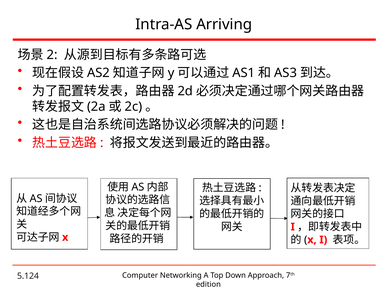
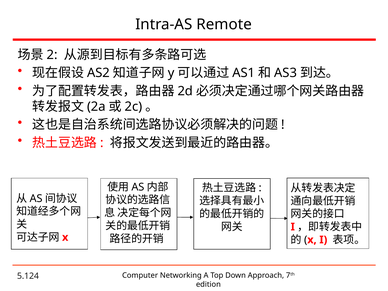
Arriving: Arriving -> Remote
